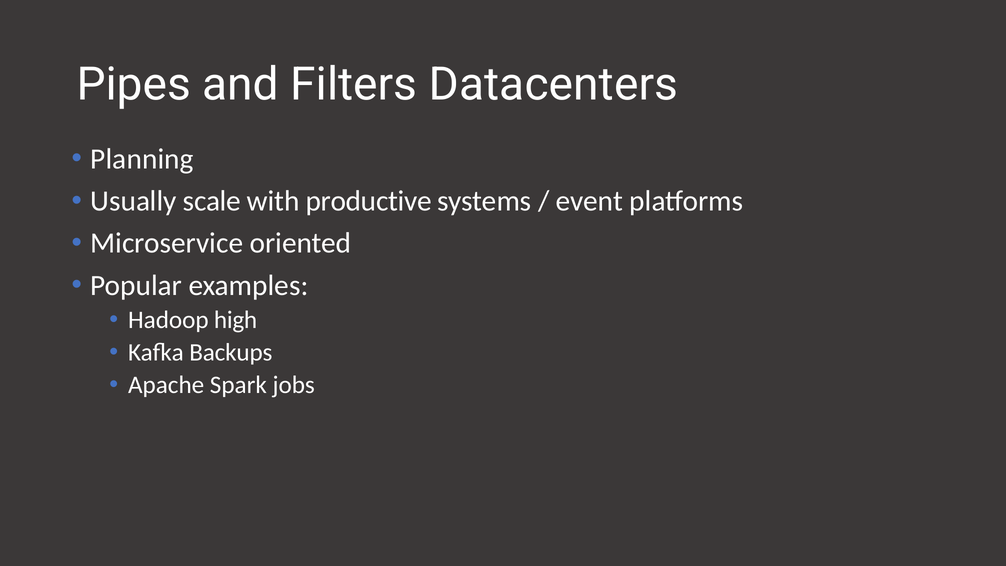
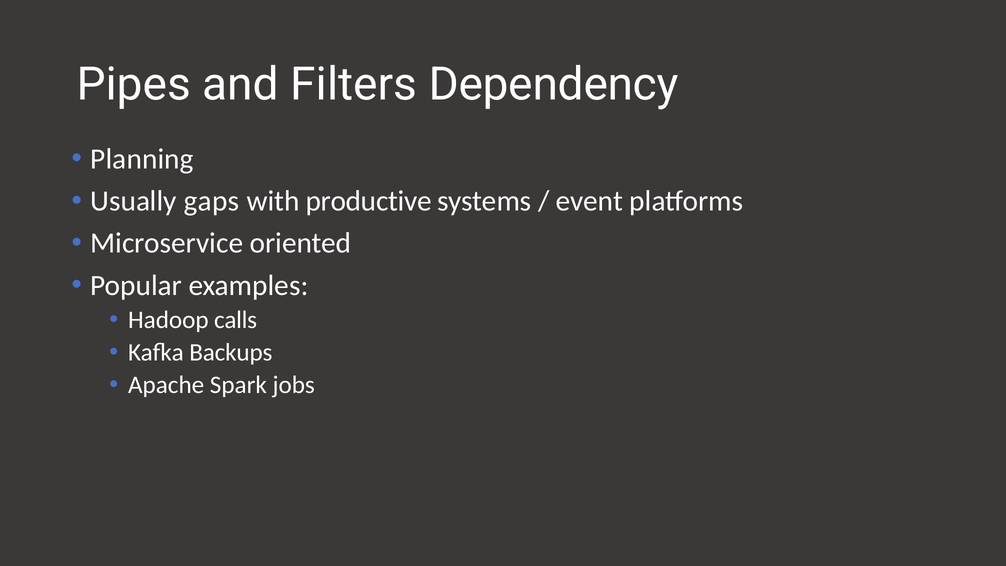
Datacenters: Datacenters -> Dependency
scale: scale -> gaps
high: high -> calls
